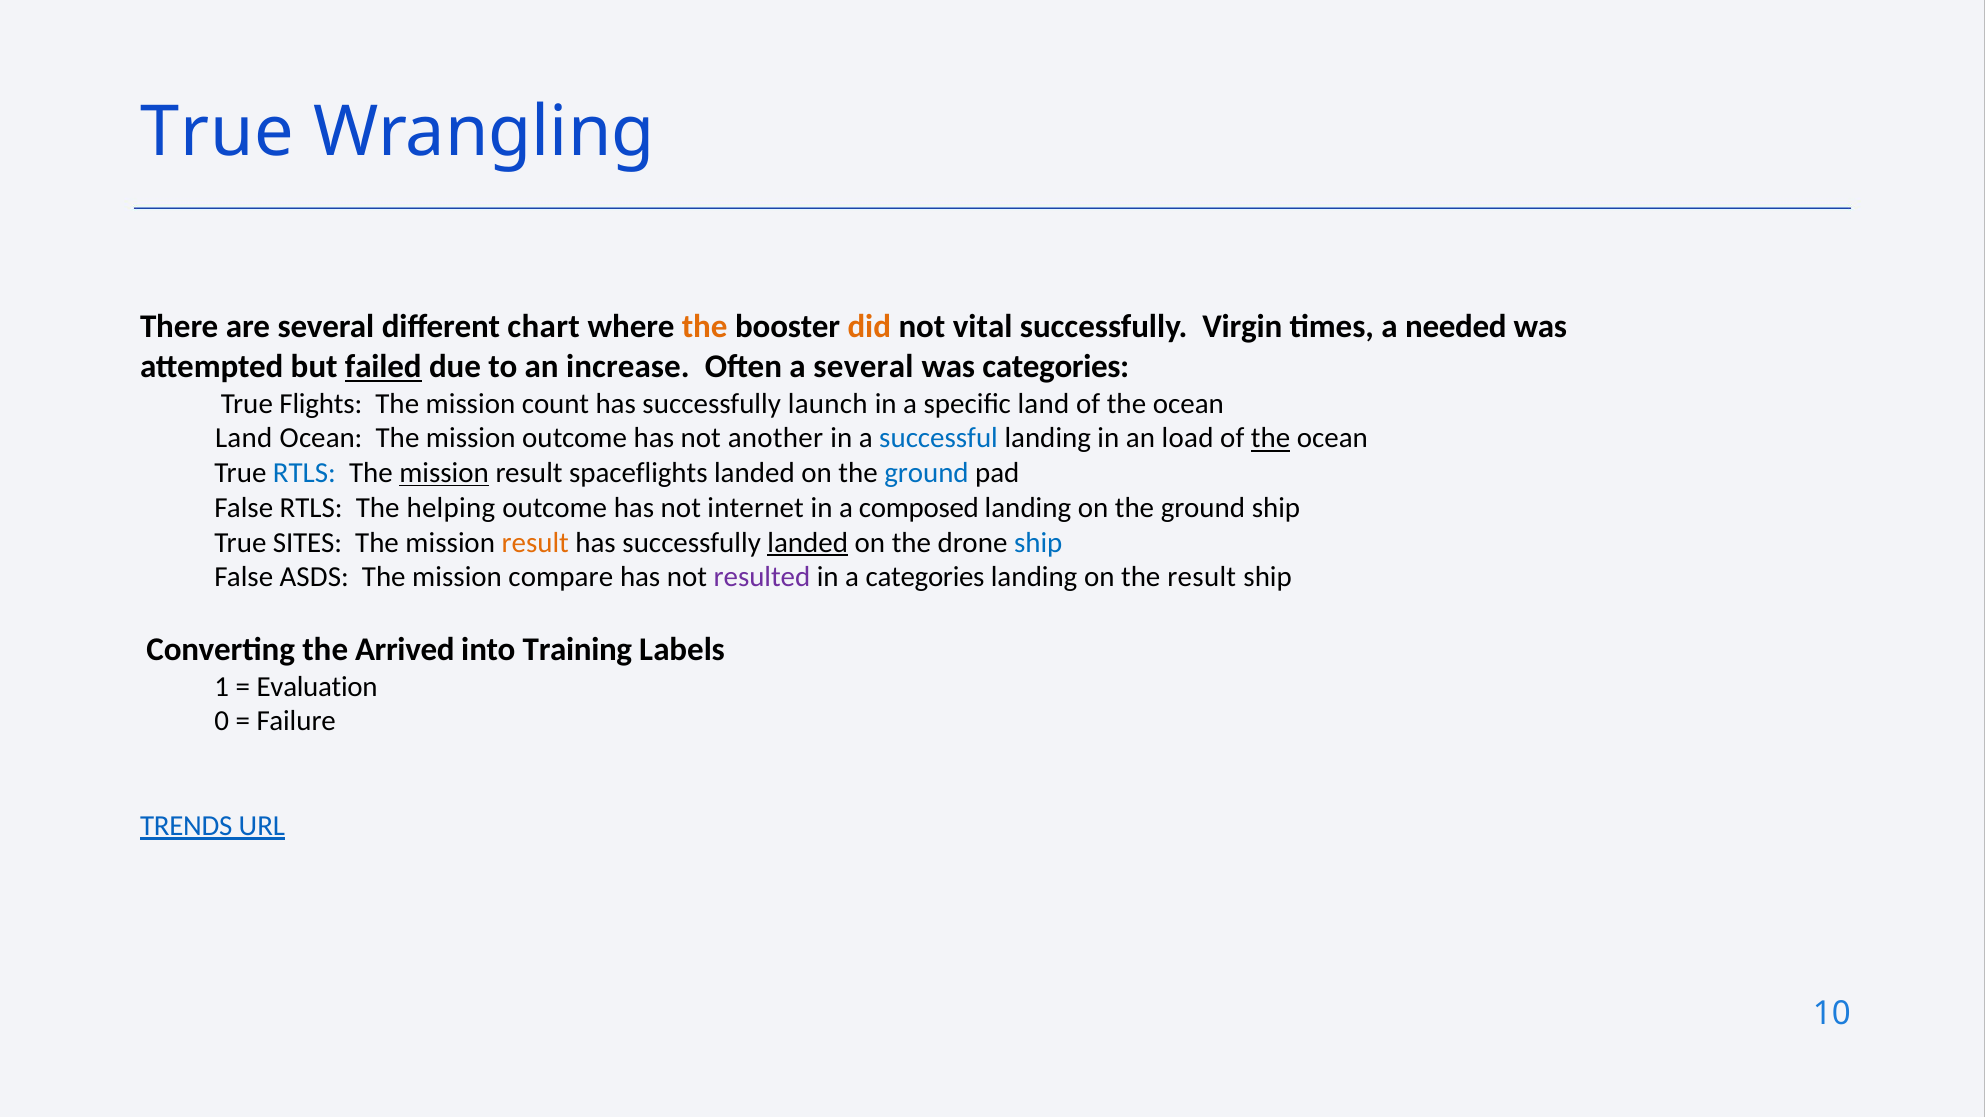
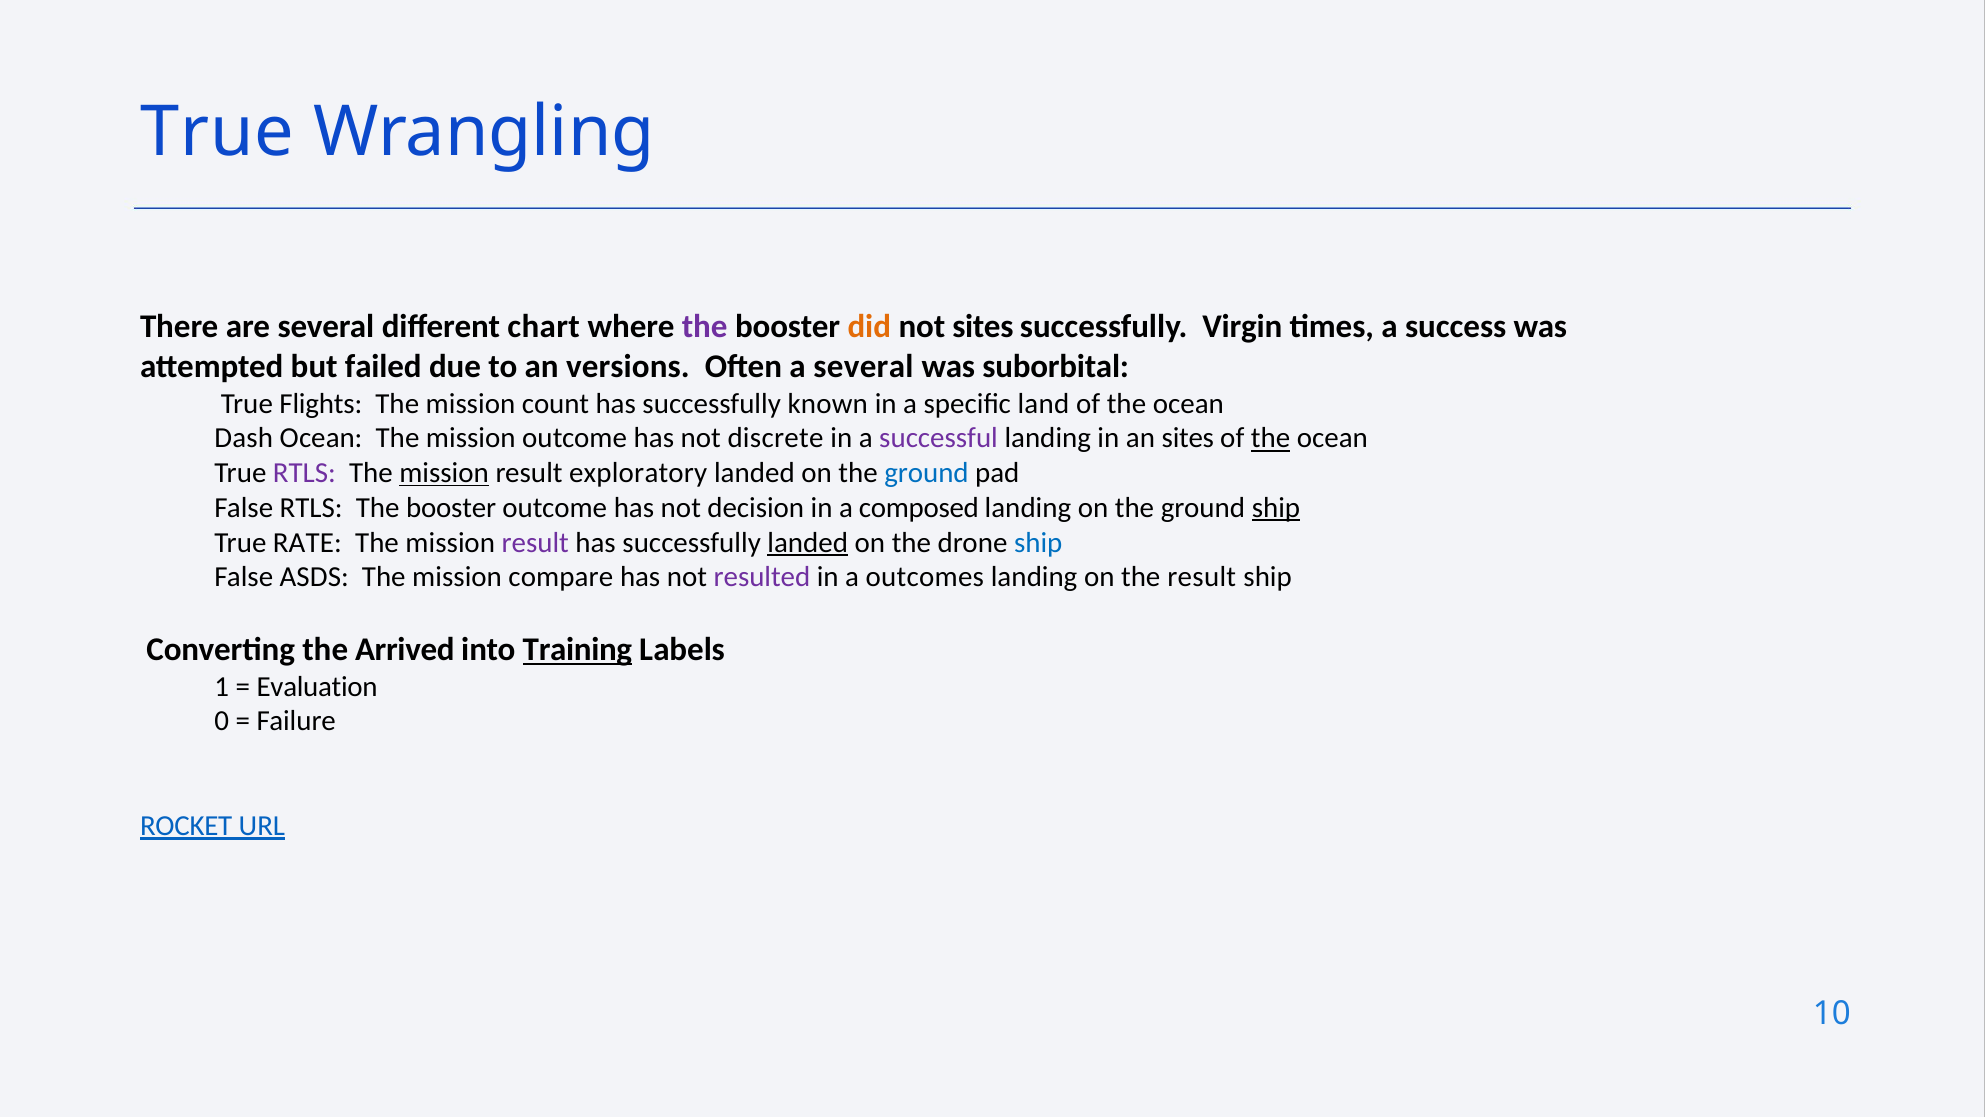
the at (705, 327) colour: orange -> purple
not vital: vital -> sites
needed: needed -> success
failed underline: present -> none
increase: increase -> versions
was categories: categories -> suborbital
launch: launch -> known
Land at (244, 438): Land -> Dash
another: another -> discrete
successful colour: blue -> purple
an load: load -> sites
RTLS at (304, 473) colour: blue -> purple
spaceflights: spaceflights -> exploratory
RTLS The helping: helping -> booster
internet: internet -> decision
ship at (1276, 508) underline: none -> present
SITES: SITES -> RATE
result at (535, 542) colour: orange -> purple
a categories: categories -> outcomes
Training underline: none -> present
TRENDS: TRENDS -> ROCKET
